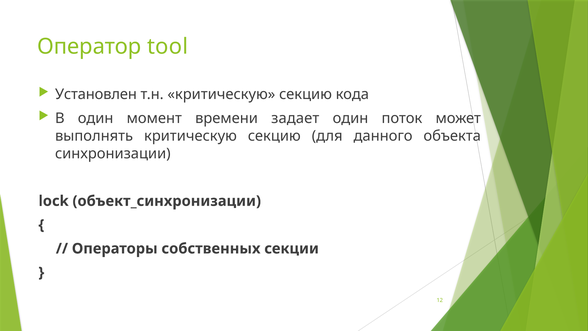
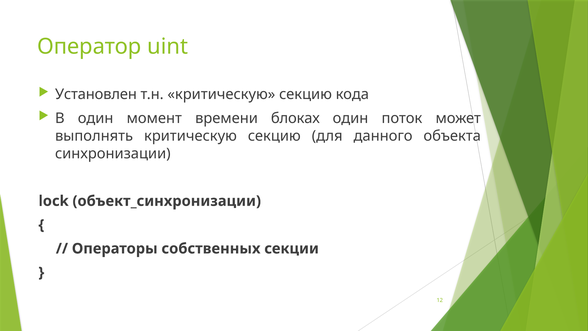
tool: tool -> uint
задает: задает -> блоках
